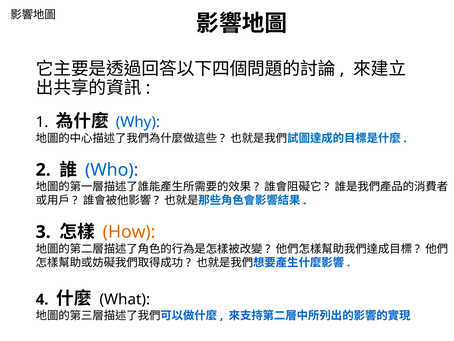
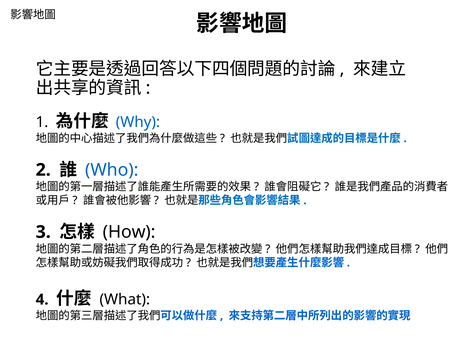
How colour: orange -> black
